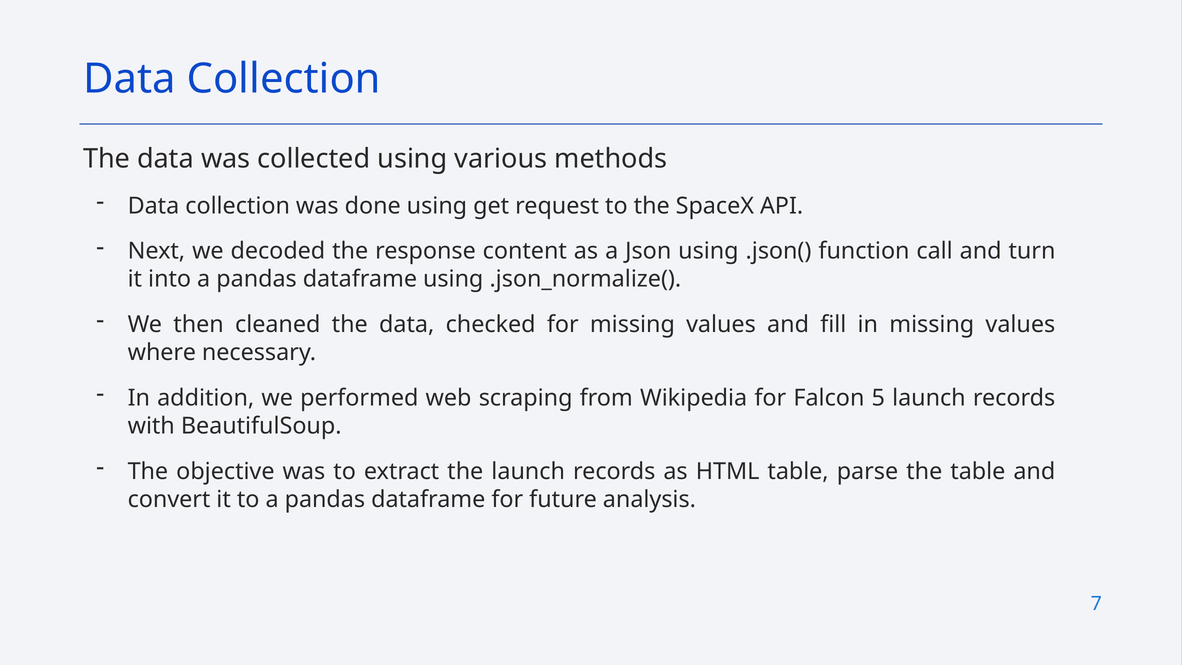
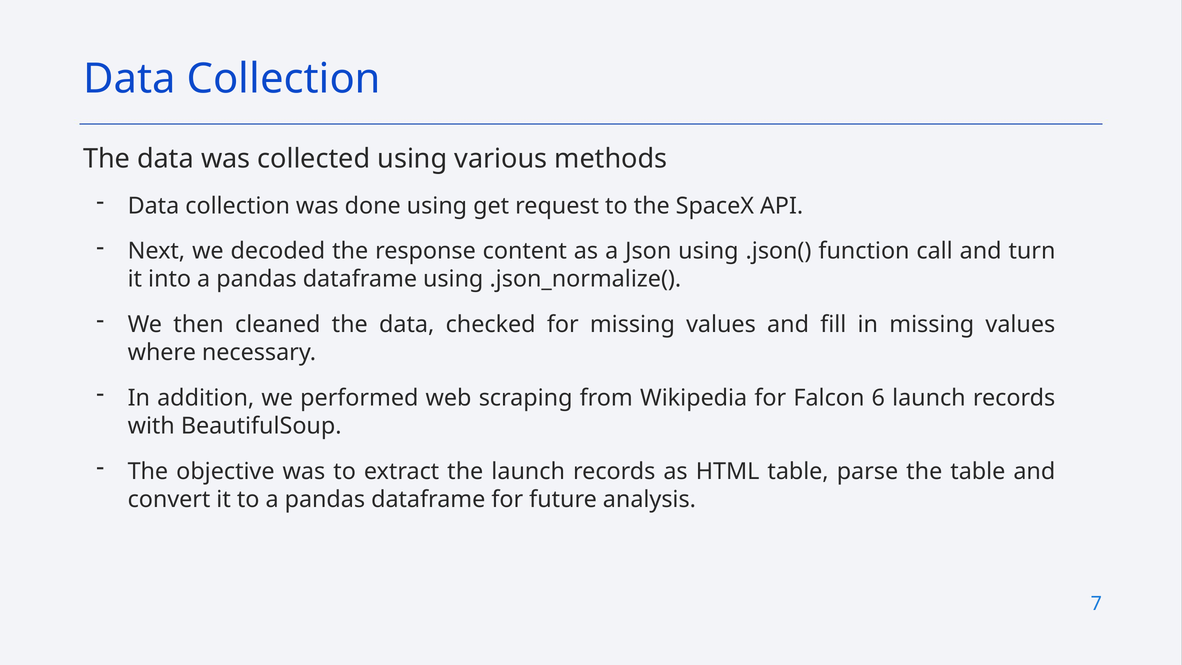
5: 5 -> 6
